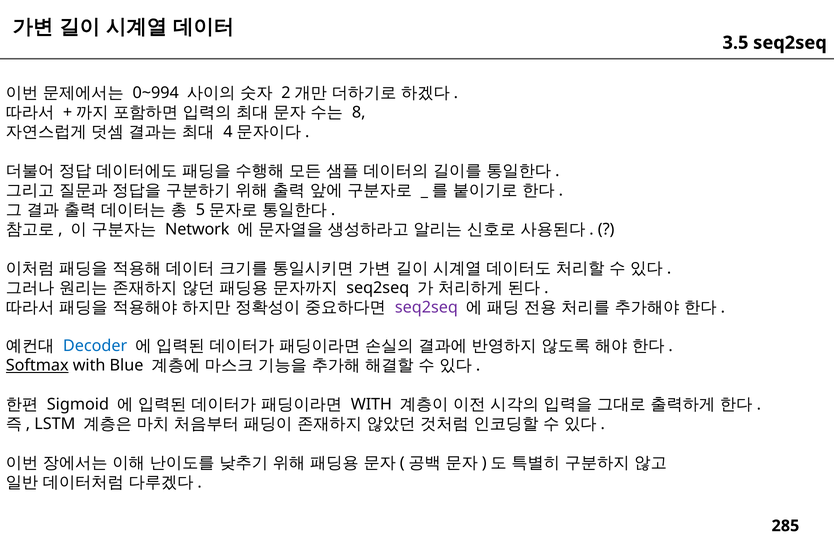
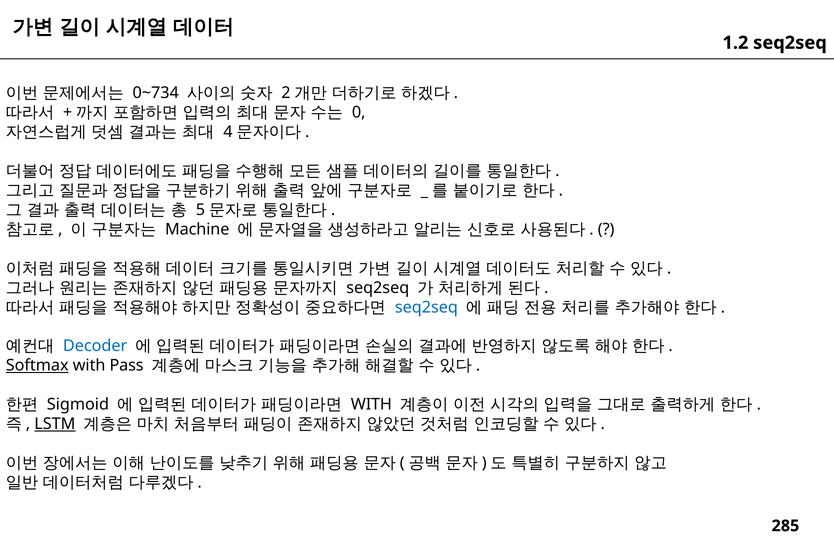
3.5: 3.5 -> 1.2
0~994: 0~994 -> 0~734
8: 8 -> 0
Network: Network -> Machine
seq2seq at (426, 307) colour: purple -> blue
Blue: Blue -> Pass
LSTM underline: none -> present
